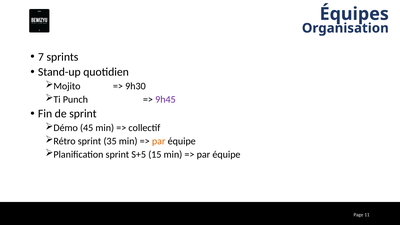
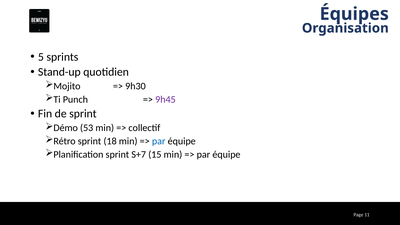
7: 7 -> 5
45: 45 -> 53
35: 35 -> 18
par at (159, 141) colour: orange -> blue
S+5: S+5 -> S+7
